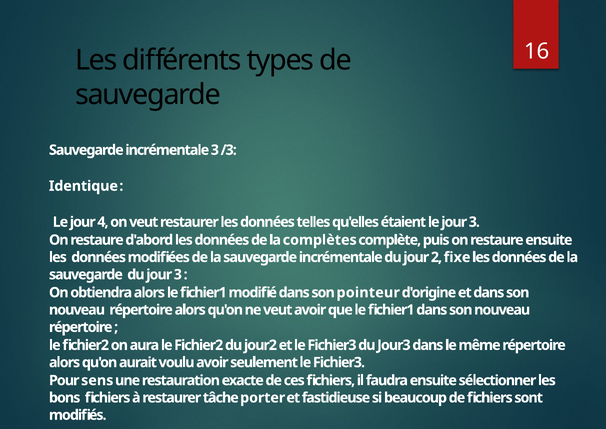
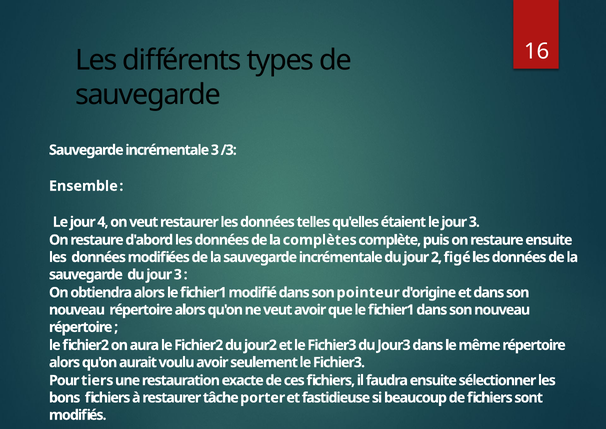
Identique: Identique -> Ensemble
fixe: fixe -> figé
sens: sens -> tiers
